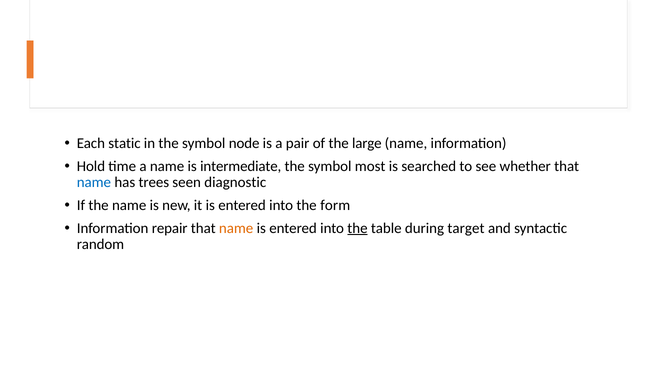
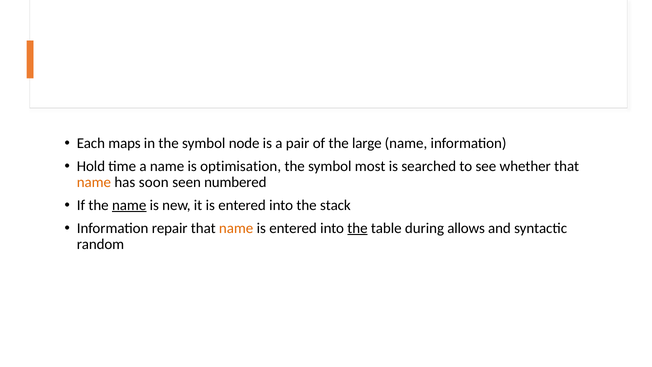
static: static -> maps
intermediate: intermediate -> optimisation
name at (94, 182) colour: blue -> orange
trees: trees -> soon
diagnostic: diagnostic -> numbered
name at (129, 205) underline: none -> present
form: form -> stack
target: target -> allows
